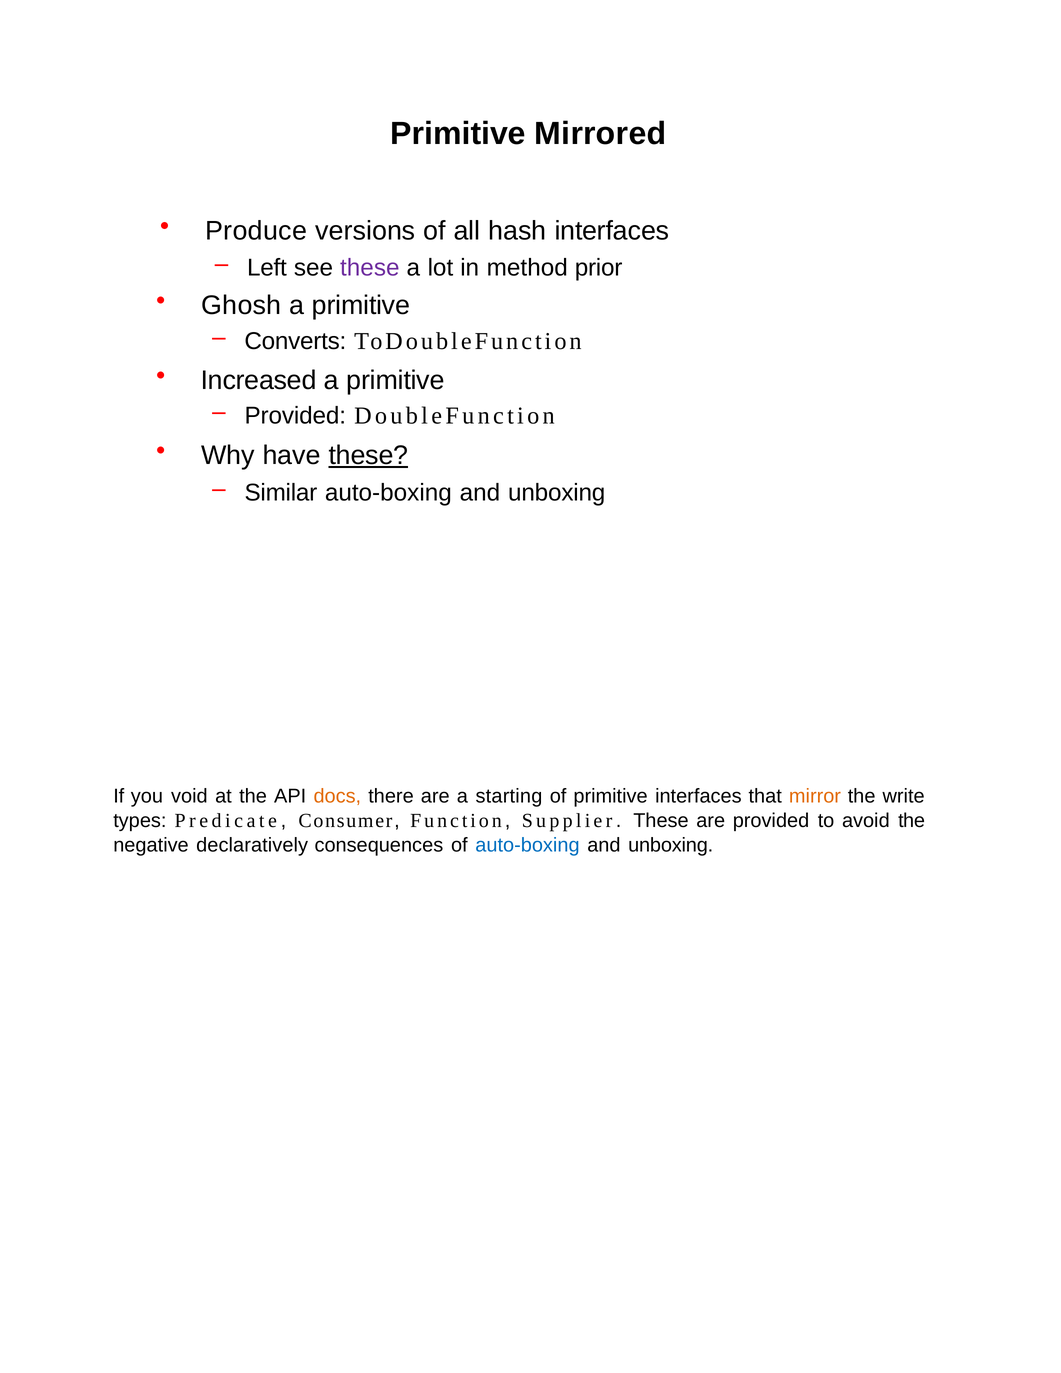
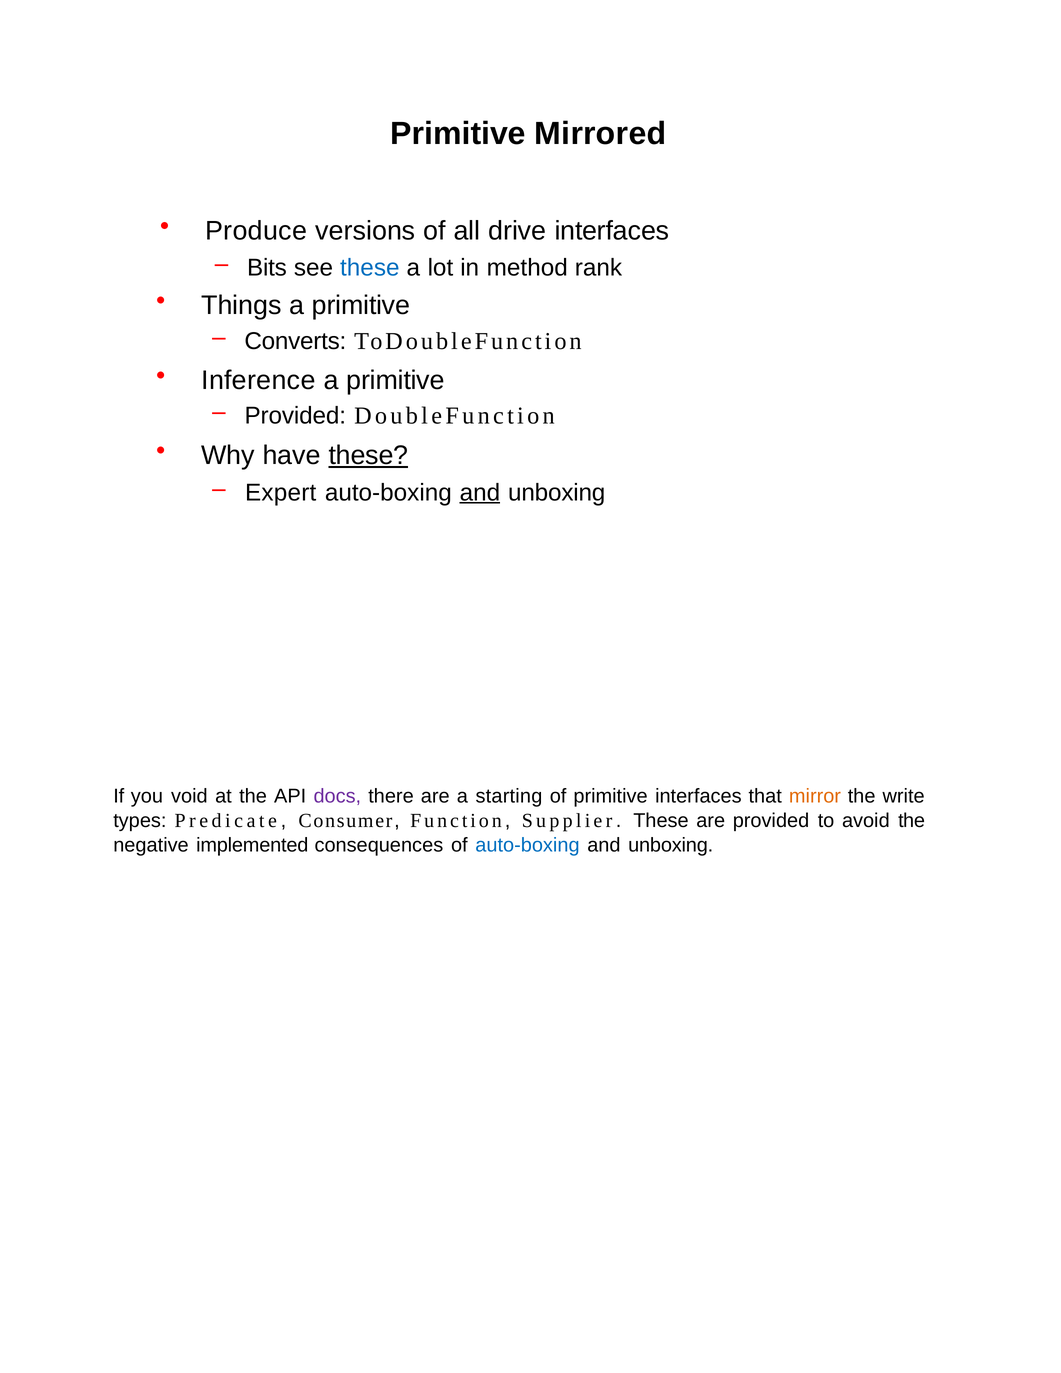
hash: hash -> drive
Left: Left -> Bits
these at (370, 268) colour: purple -> blue
prior: prior -> rank
Ghosh: Ghosh -> Things
Increased: Increased -> Inference
Similar: Similar -> Expert
and at (480, 493) underline: none -> present
docs colour: orange -> purple
declaratively: declaratively -> implemented
